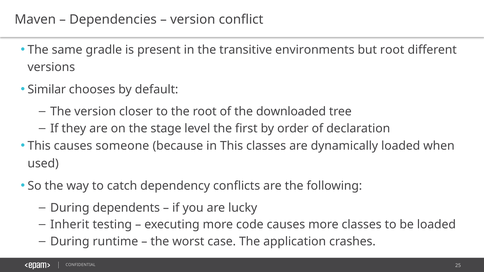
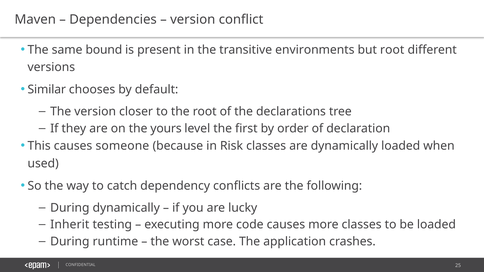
gradle: gradle -> bound
downloaded: downloaded -> declarations
stage: stage -> yours
in This: This -> Risk
During dependents: dependents -> dynamically
